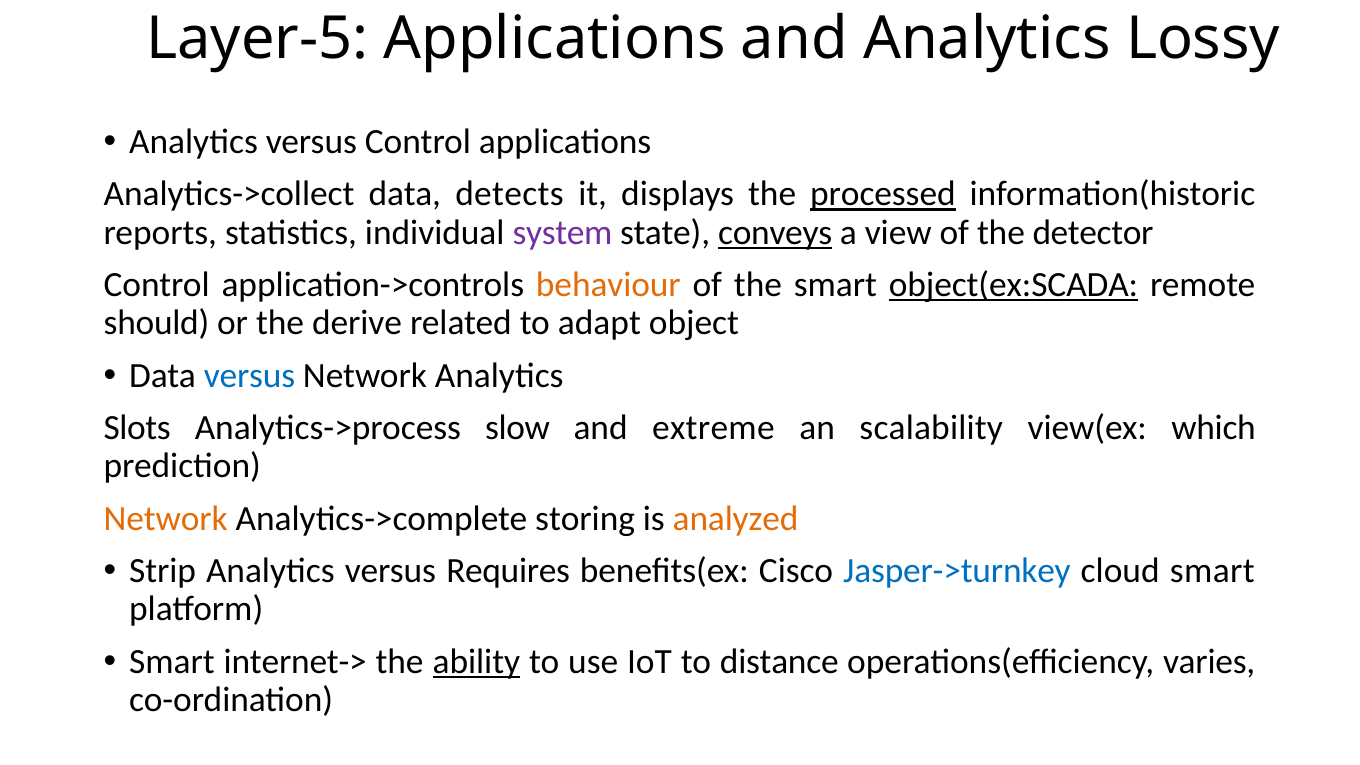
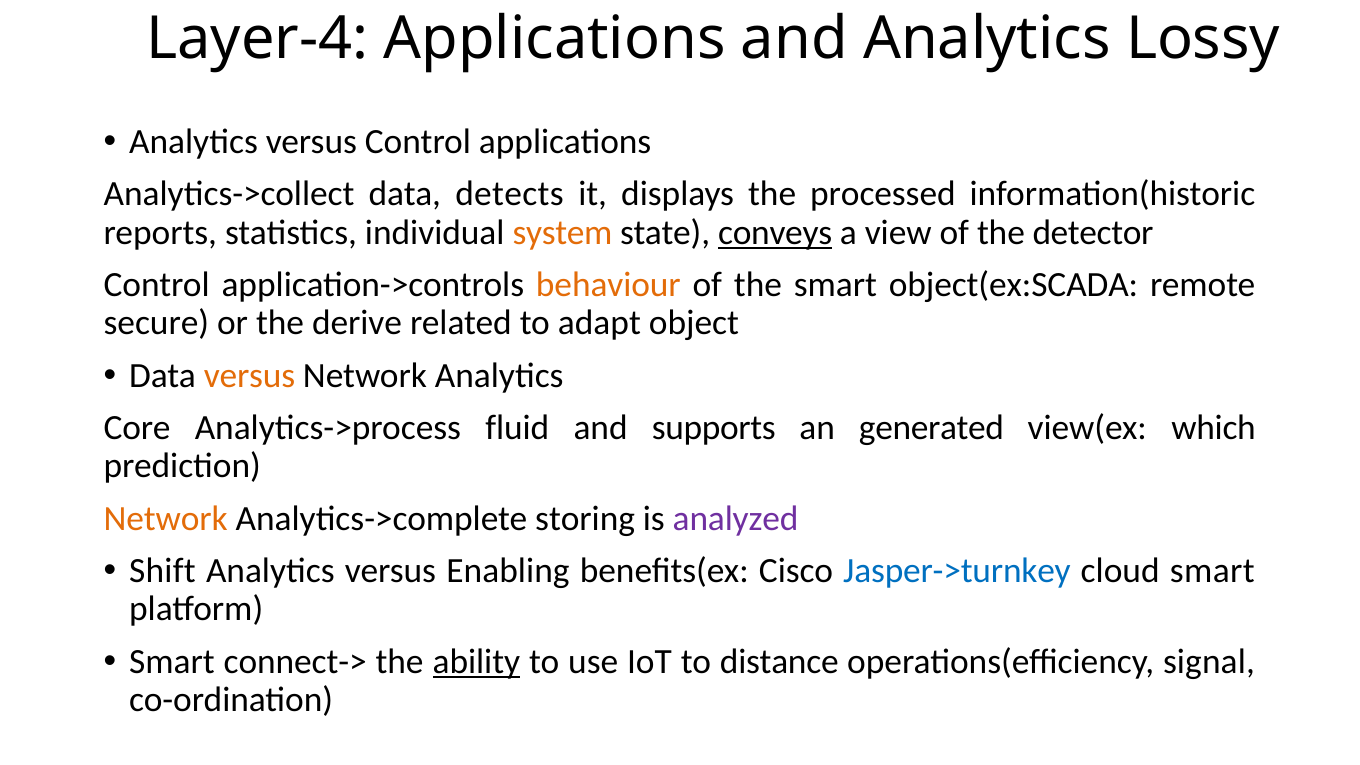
Layer-5: Layer-5 -> Layer-4
processed underline: present -> none
system colour: purple -> orange
object(ex:SCADA underline: present -> none
should: should -> secure
versus at (249, 376) colour: blue -> orange
Slots: Slots -> Core
slow: slow -> fluid
extreme: extreme -> supports
scalability: scalability -> generated
analyzed colour: orange -> purple
Strip: Strip -> Shift
Requires: Requires -> Enabling
internet->: internet-> -> connect->
varies: varies -> signal
